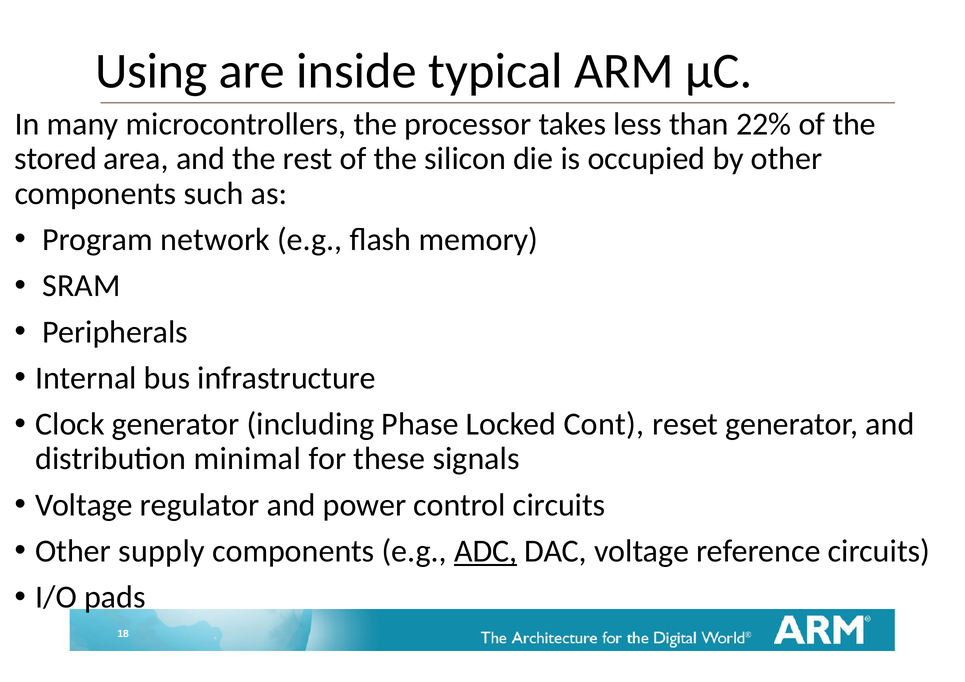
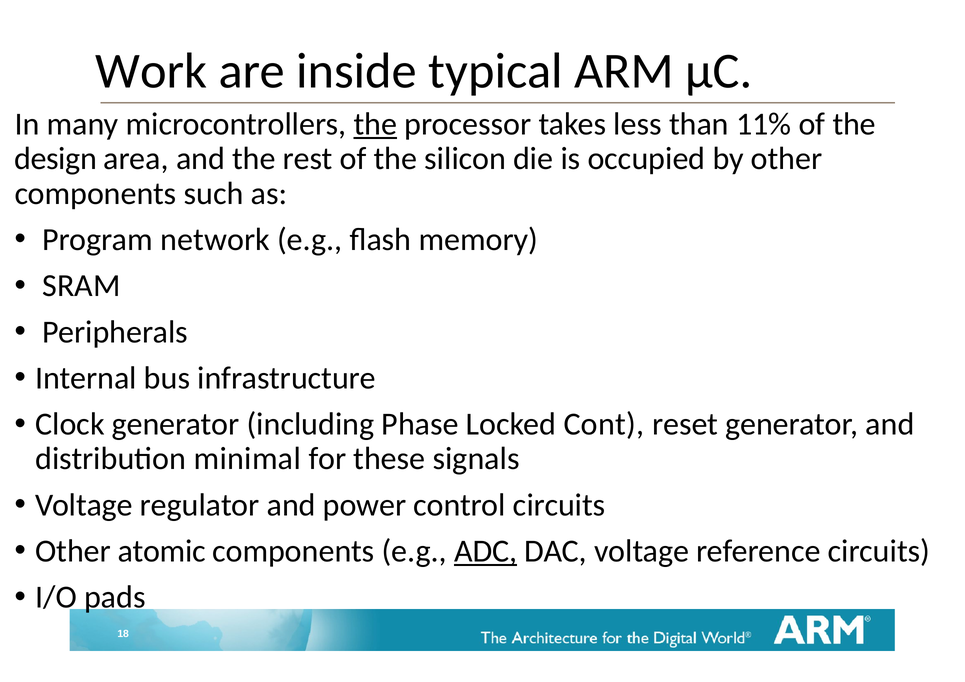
Using: Using -> Work
the at (375, 124) underline: none -> present
22%: 22% -> 11%
stored: stored -> design
supply: supply -> atomic
